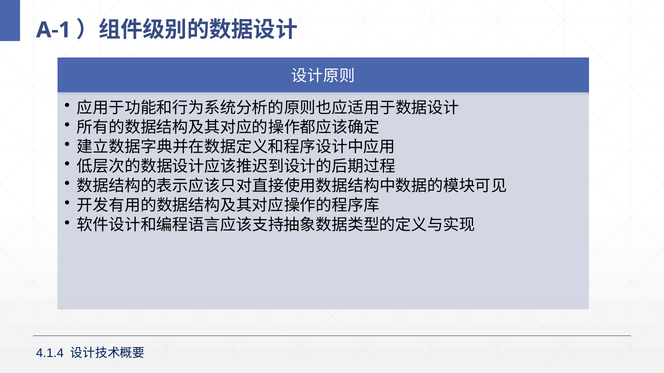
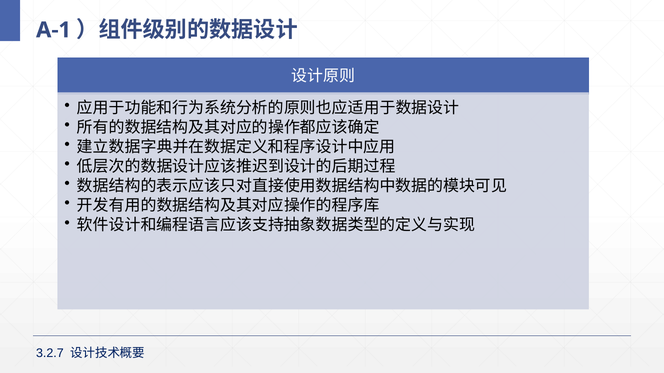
4.1.4: 4.1.4 -> 3.2.7
